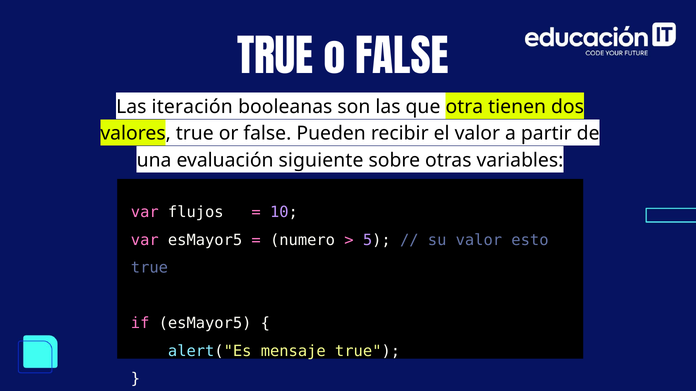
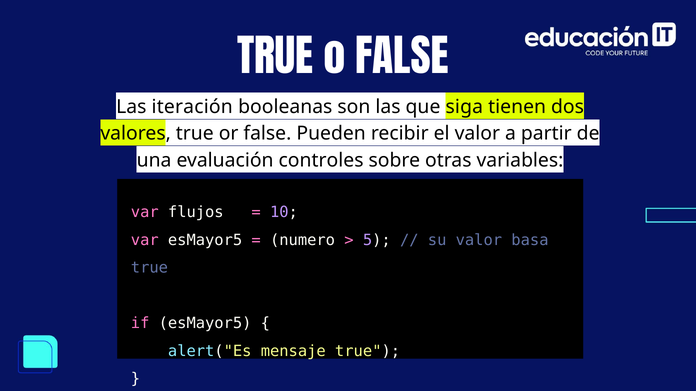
otra: otra -> siga
siguiente: siguiente -> controles
esto: esto -> basa
